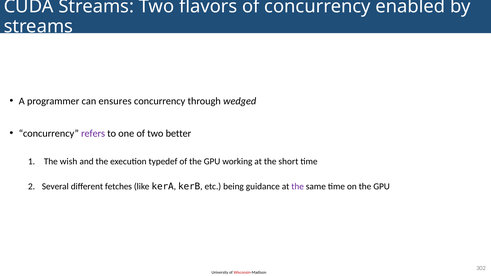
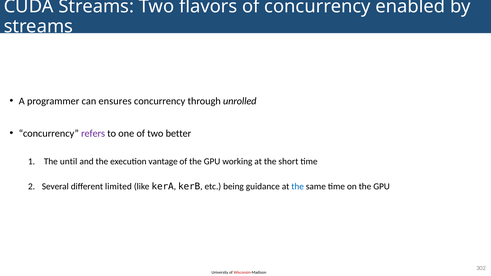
wedged: wedged -> unrolled
wish: wish -> until
typedef: typedef -> vantage
fetches: fetches -> limited
the at (298, 186) colour: purple -> blue
